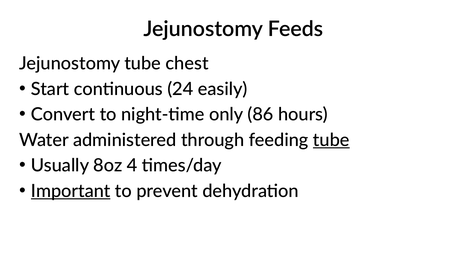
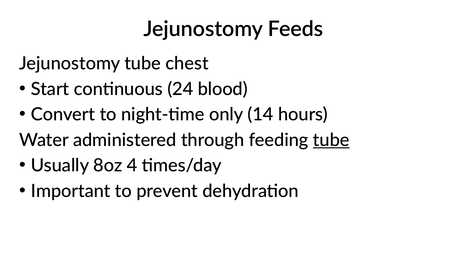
easily: easily -> blood
86: 86 -> 14
Important underline: present -> none
